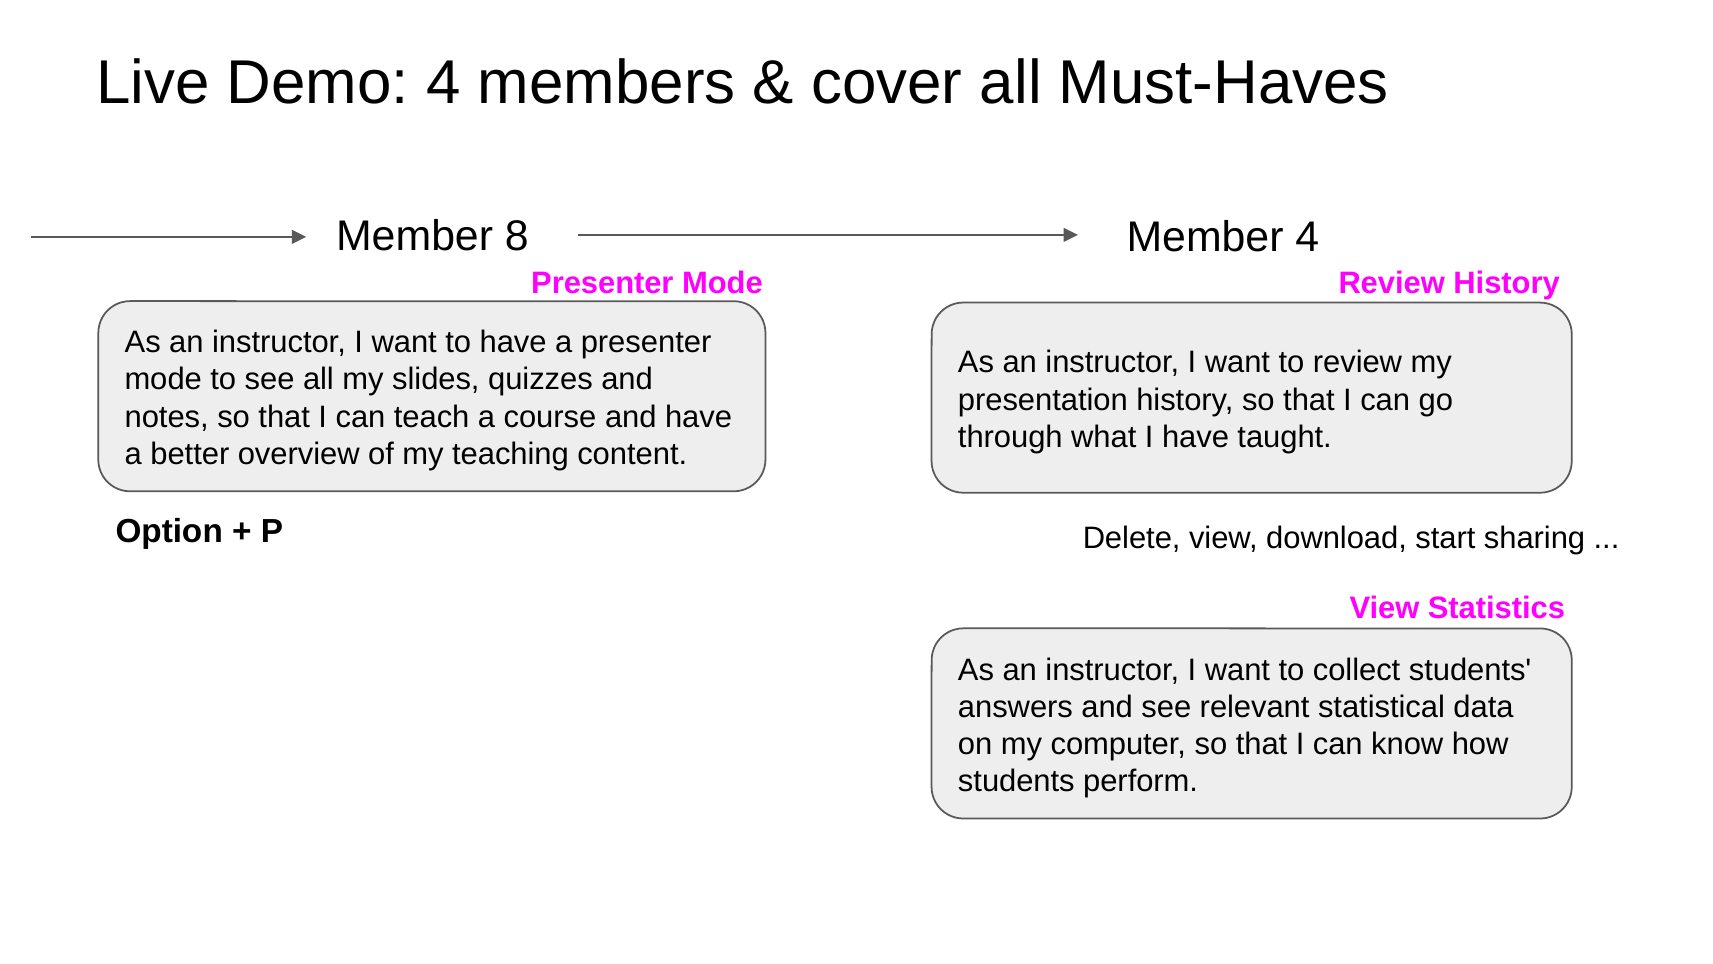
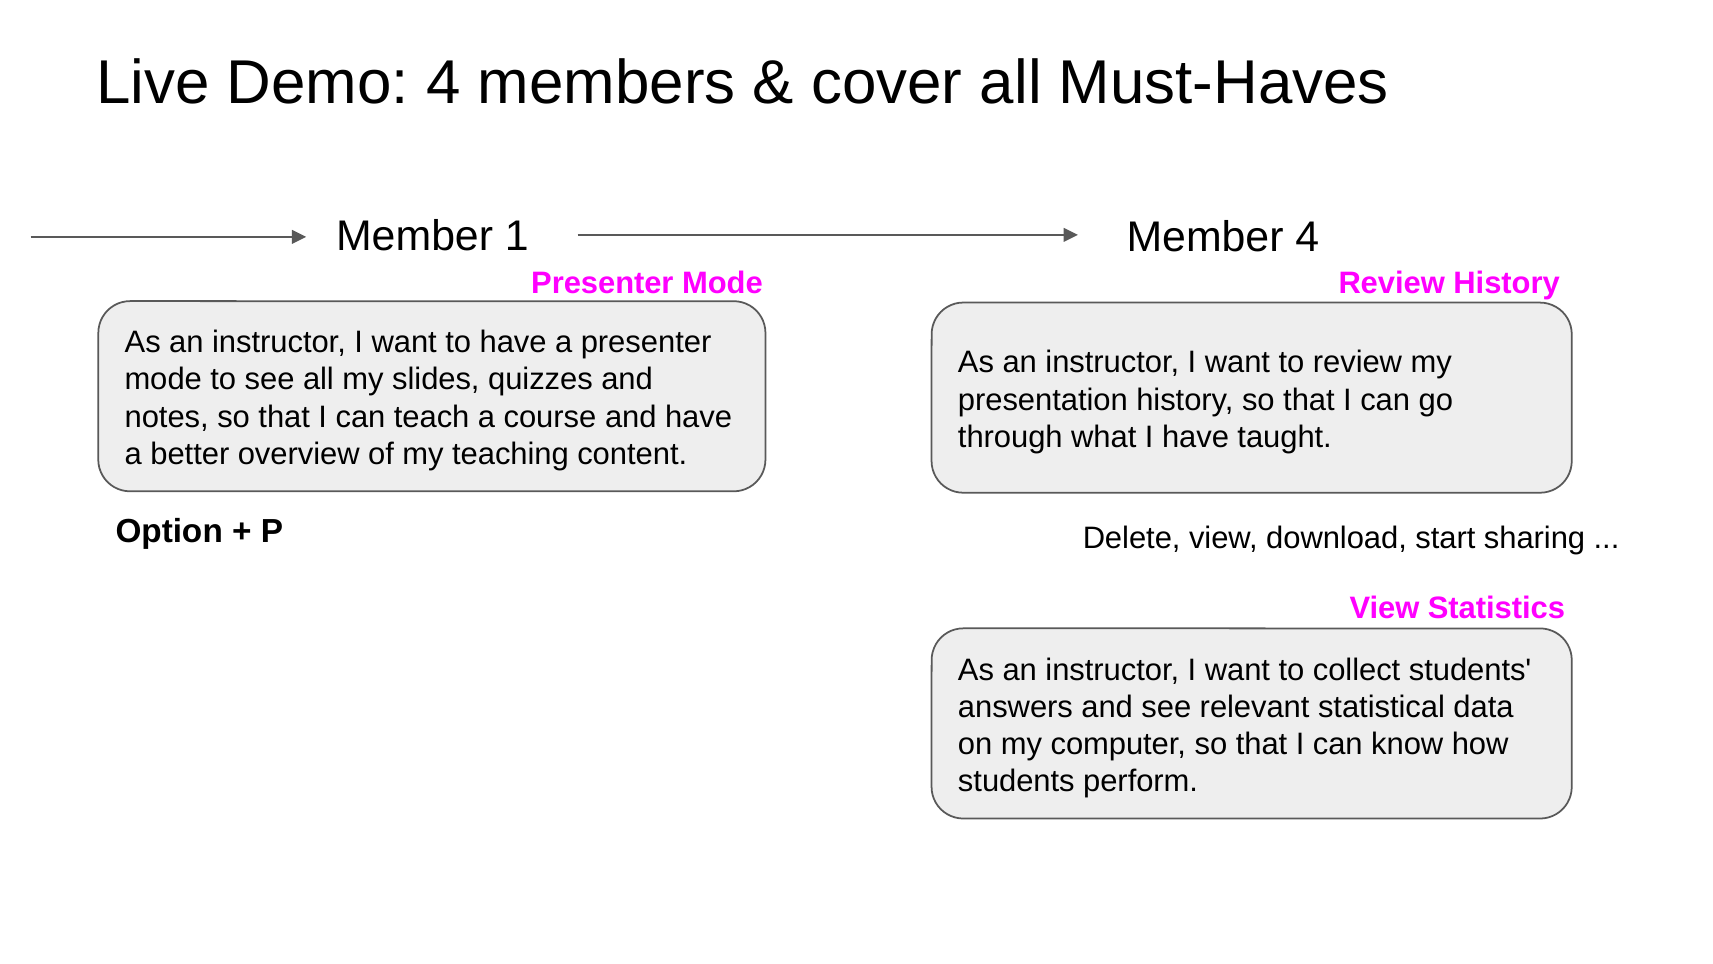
8: 8 -> 1
